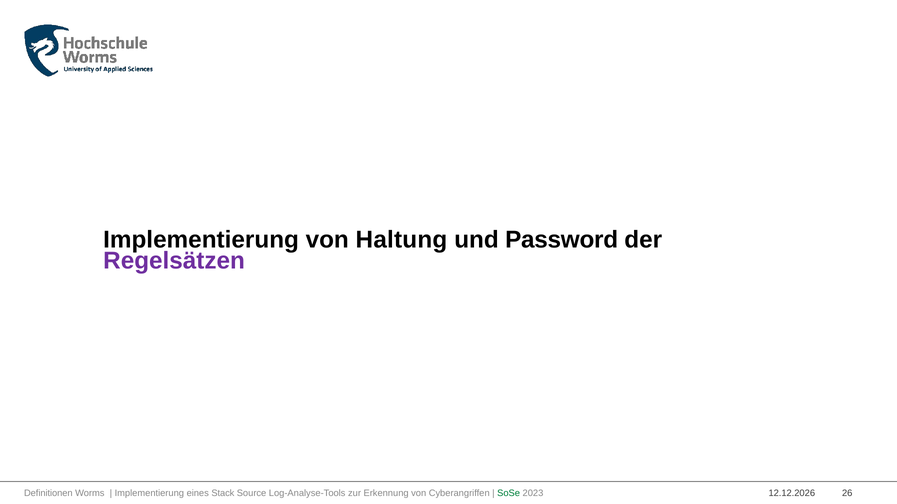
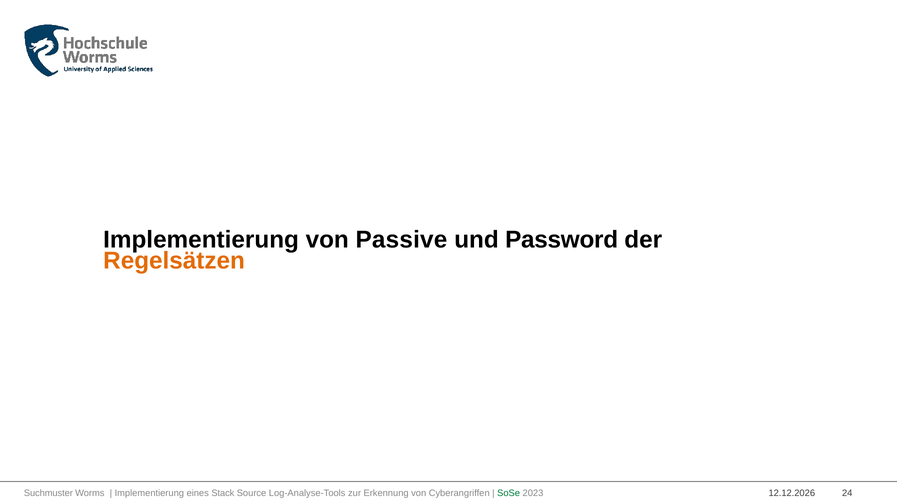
Haltung: Haltung -> Passive
Regelsätzen colour: purple -> orange
Definitionen: Definitionen -> Suchmuster
26: 26 -> 24
